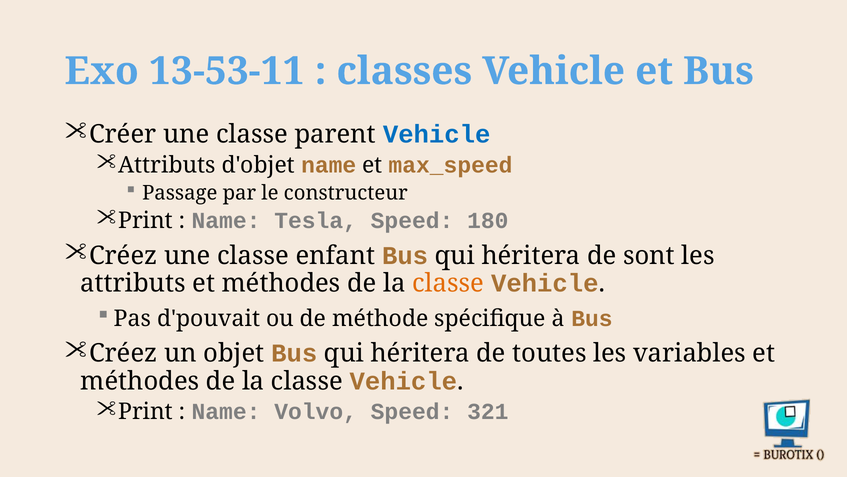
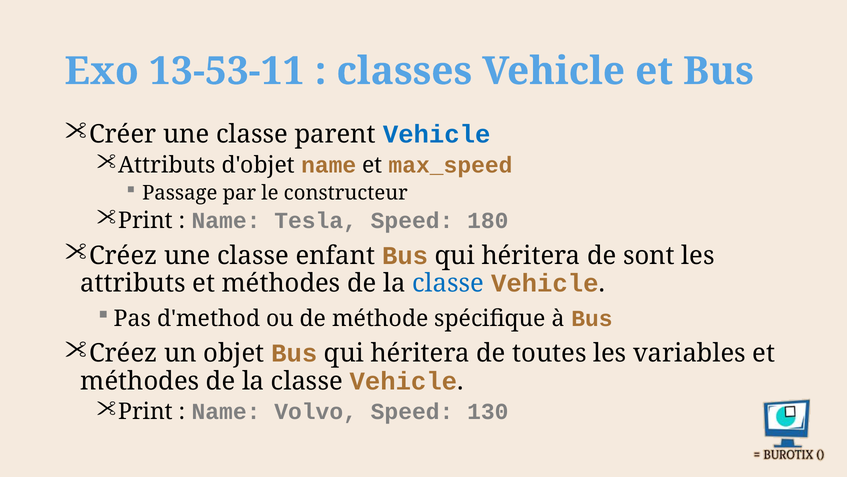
classe at (448, 283) colour: orange -> blue
d'pouvait: d'pouvait -> d'method
321: 321 -> 130
